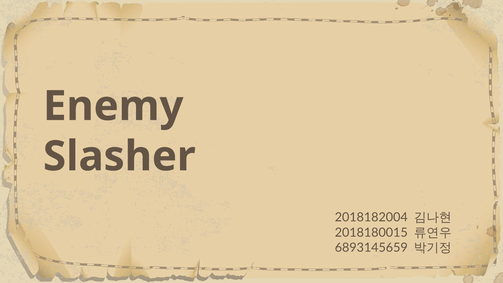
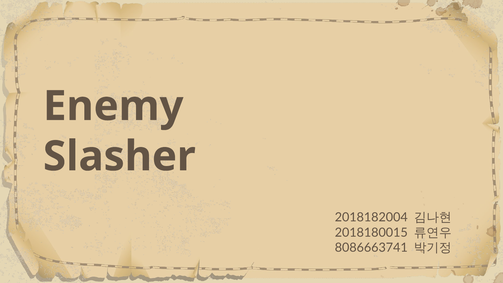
6893145659: 6893145659 -> 8086663741
